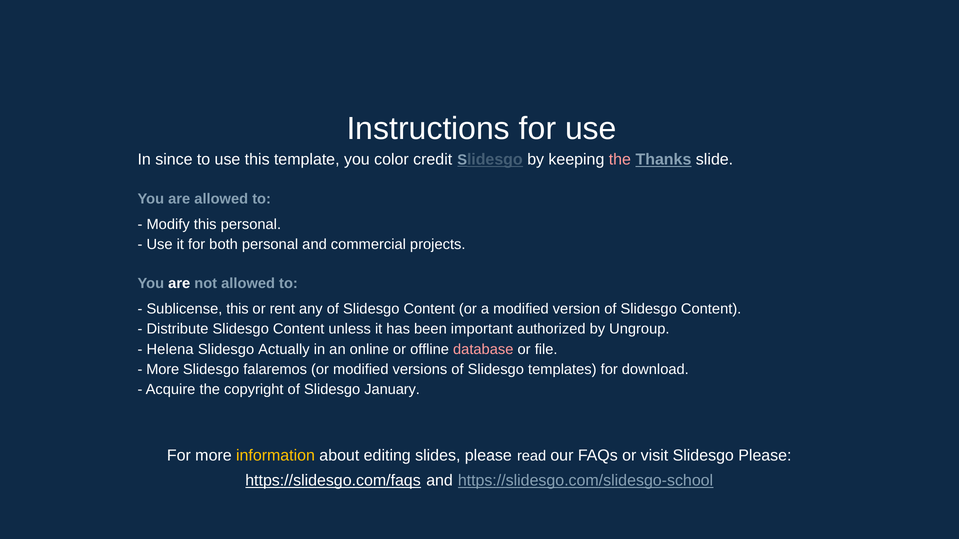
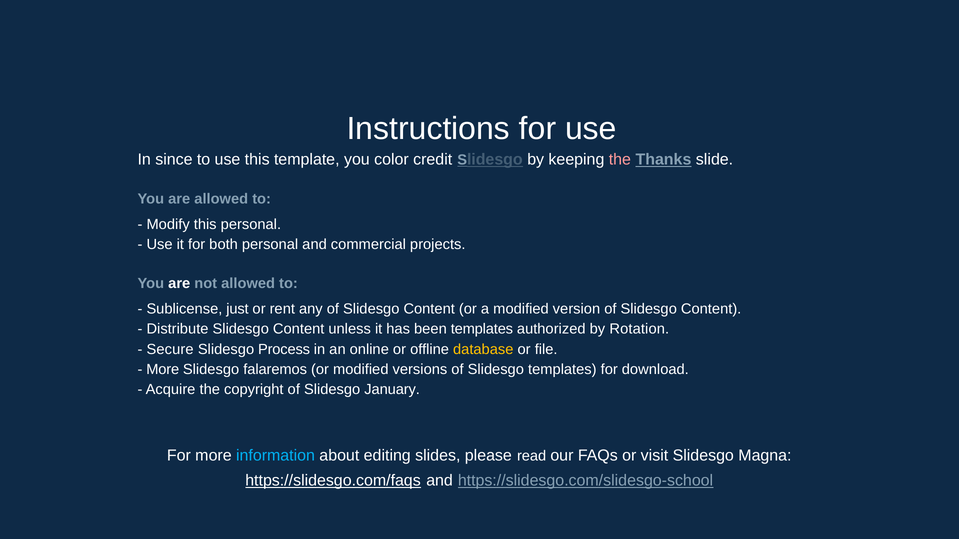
Sublicense this: this -> just
been important: important -> templates
Ungroup: Ungroup -> Rotation
Helena: Helena -> Secure
Actually: Actually -> Process
database colour: pink -> yellow
information colour: yellow -> light blue
Slidesgo Please: Please -> Magna
